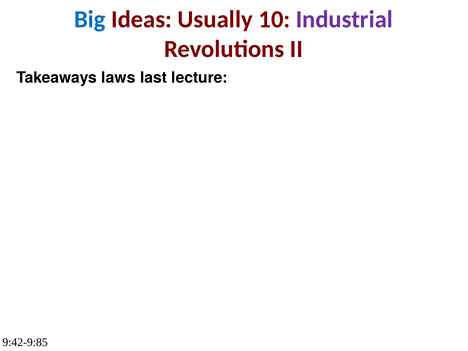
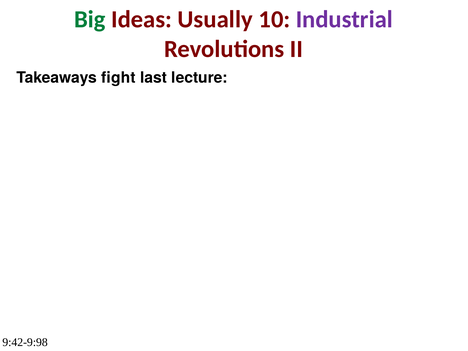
Big colour: blue -> green
laws: laws -> fight
9:42-9:85: 9:42-9:85 -> 9:42-9:98
